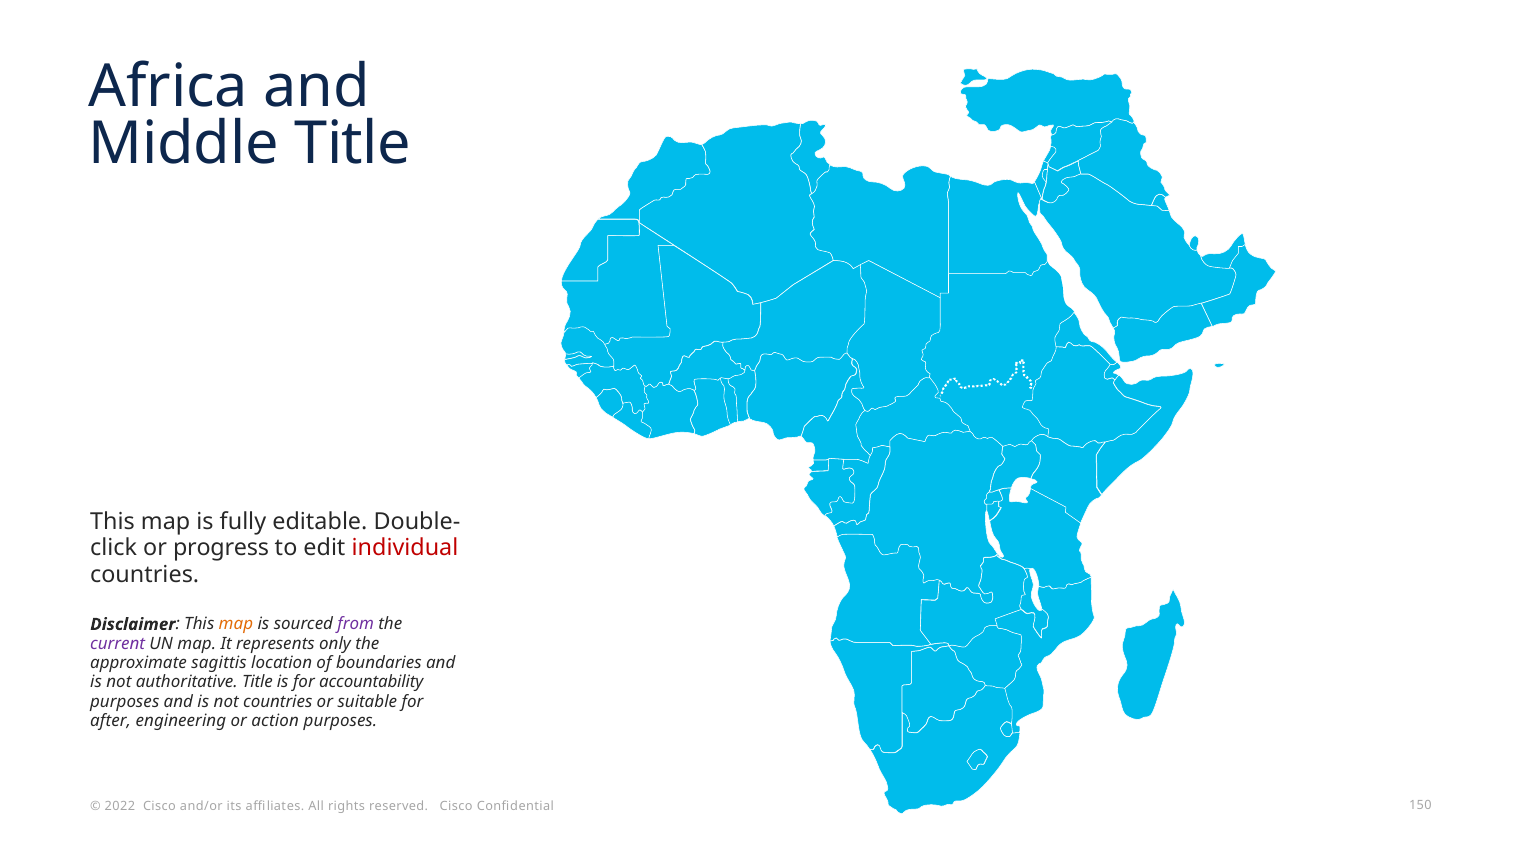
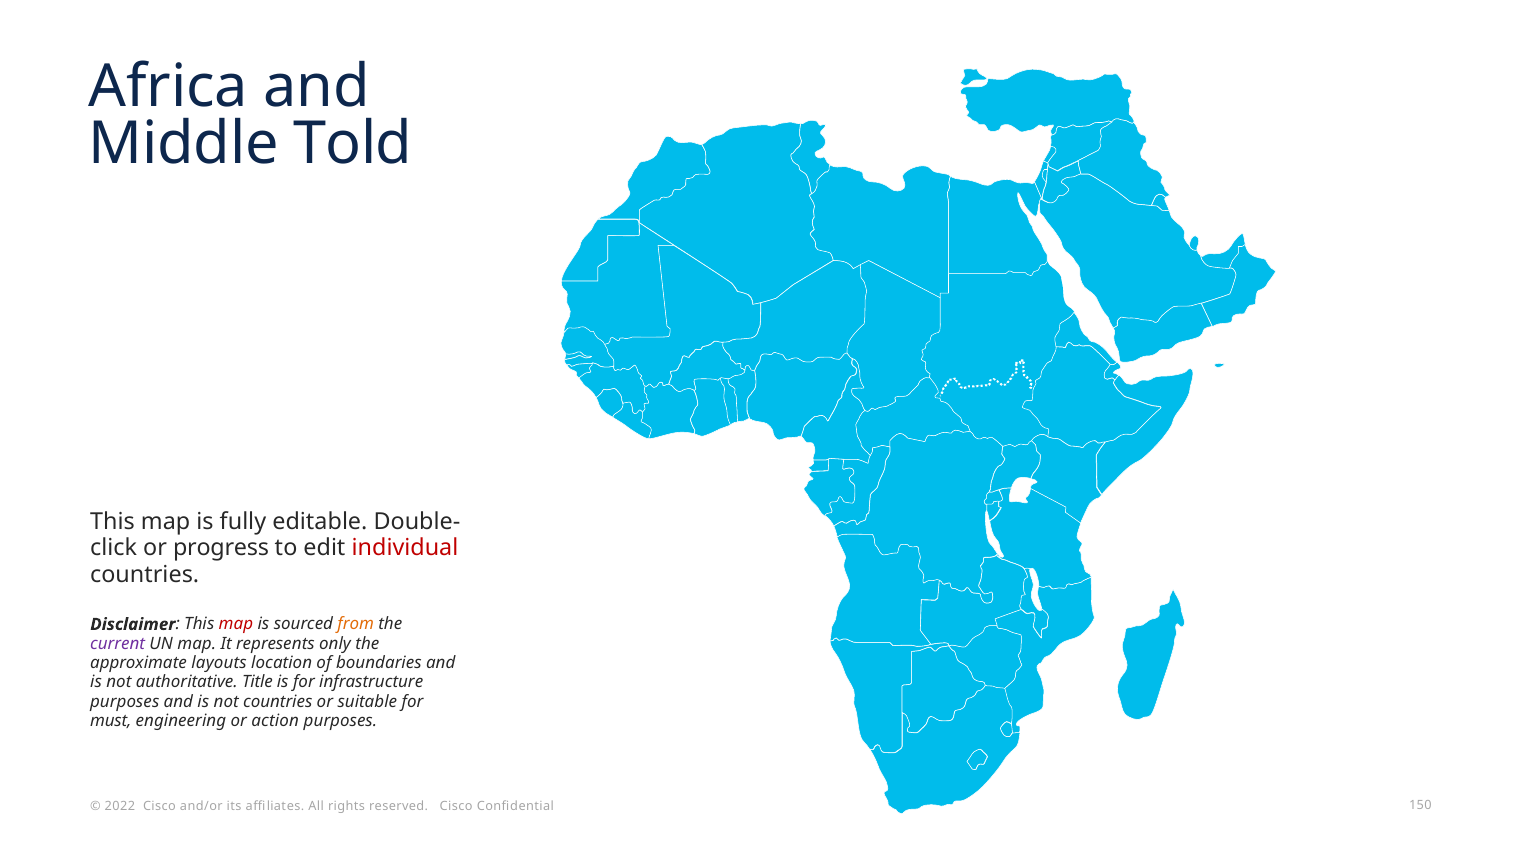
Middle Title: Title -> Told
map at (236, 624) colour: orange -> red
from colour: purple -> orange
sagittis: sagittis -> layouts
accountability: accountability -> infrastructure
after: after -> must
